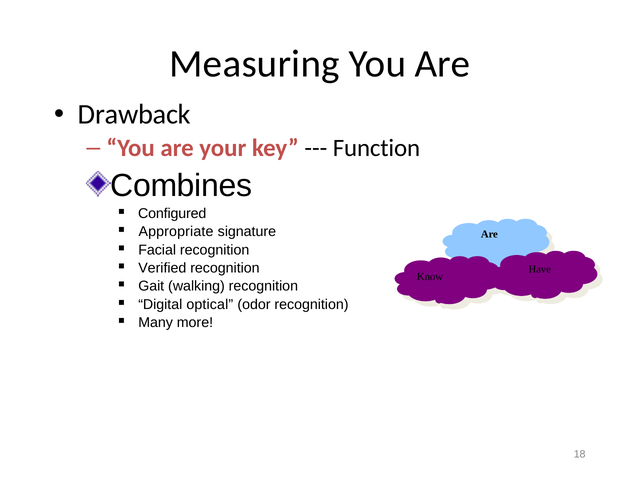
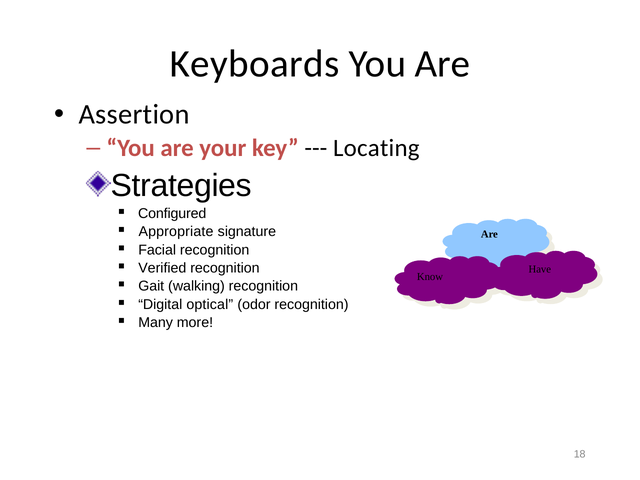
Measuring: Measuring -> Keyboards
Drawback: Drawback -> Assertion
Function: Function -> Locating
Combines: Combines -> Strategies
